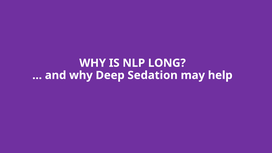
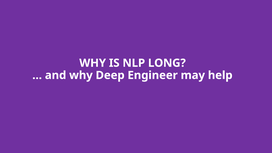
Sedation: Sedation -> Engineer
